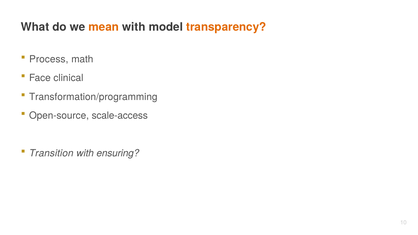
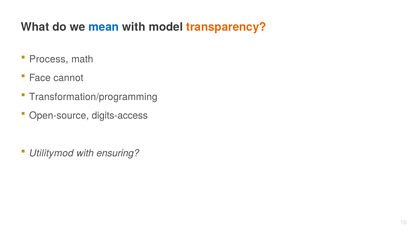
mean colour: orange -> blue
clinical: clinical -> cannot
scale-access: scale-access -> digits-access
Transition: Transition -> Utilitymod
